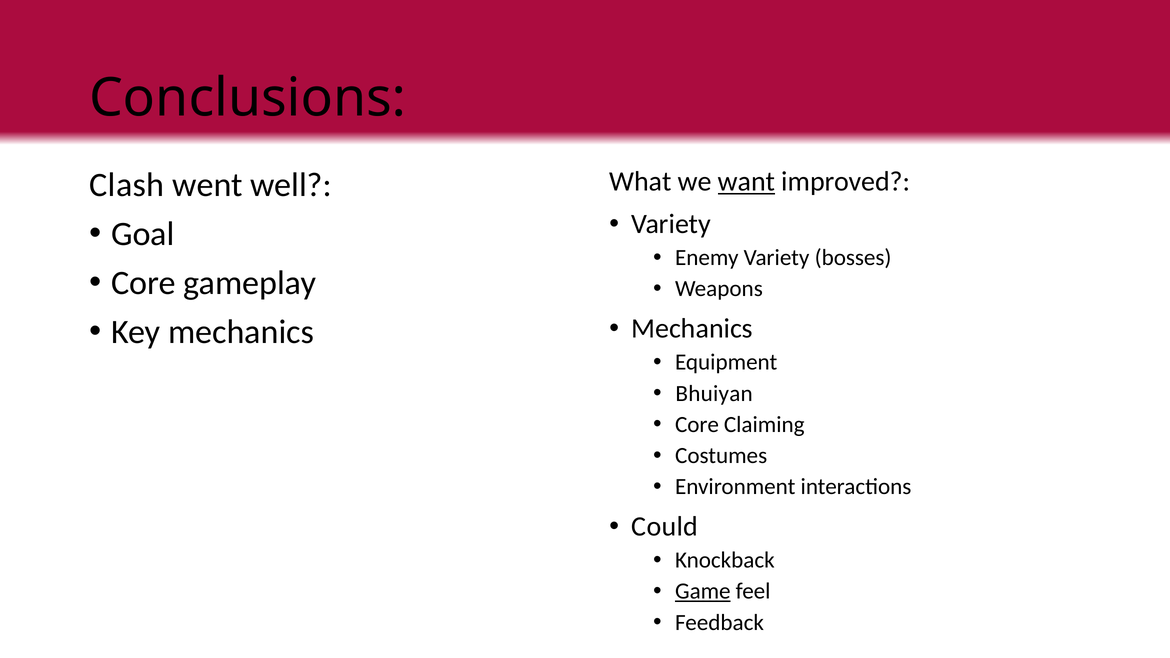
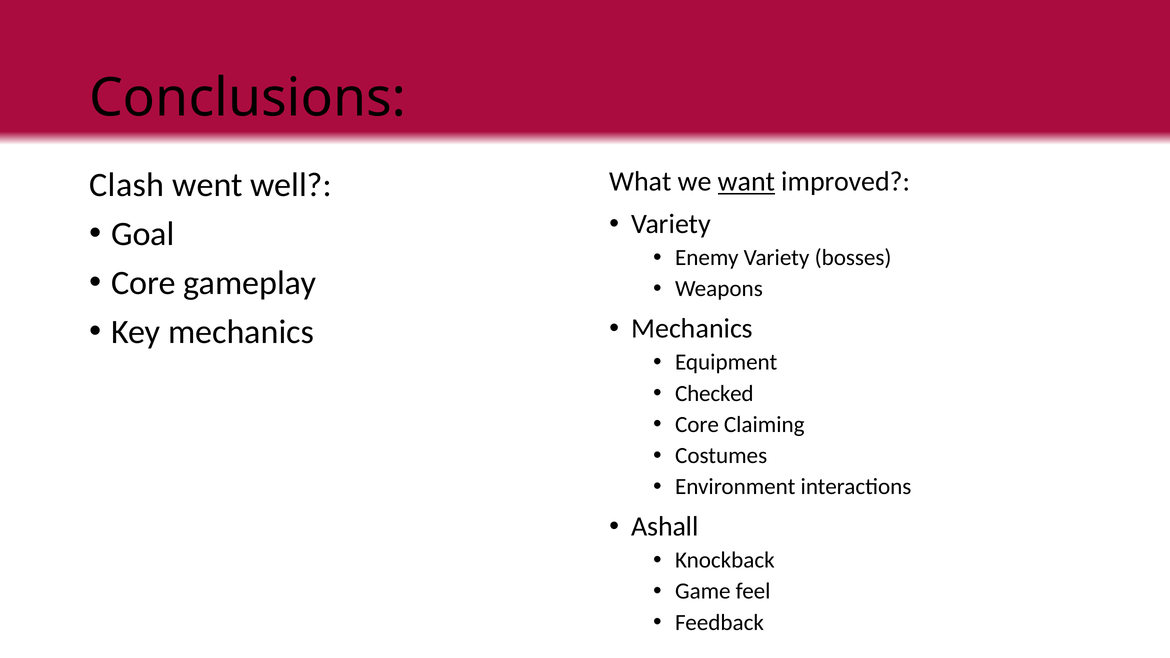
Bhuiyan: Bhuiyan -> Checked
Could: Could -> Ashall
Game underline: present -> none
